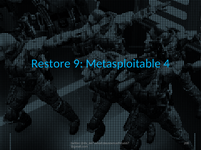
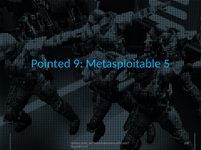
Restore: Restore -> Pointed
4: 4 -> 5
